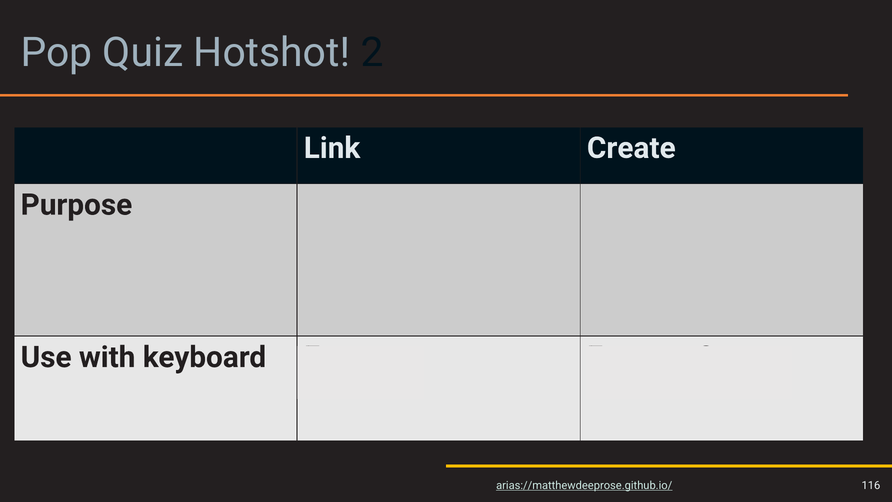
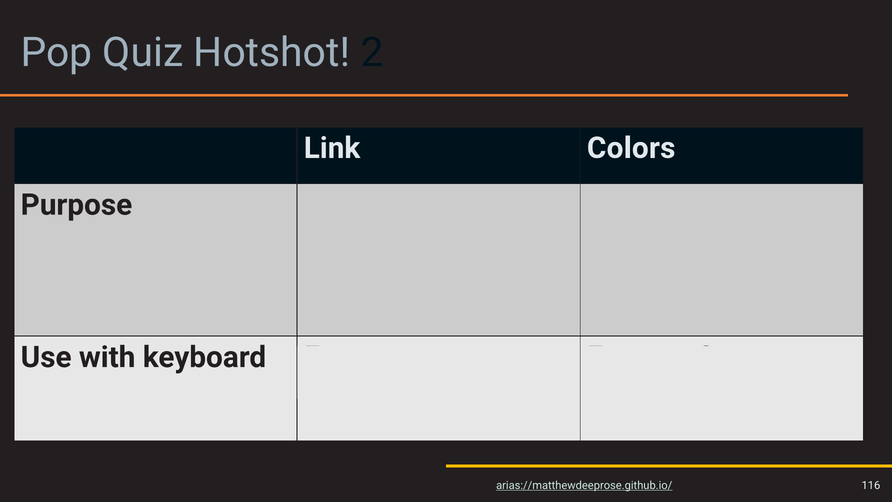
Create: Create -> Colors
